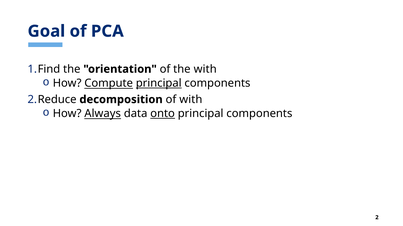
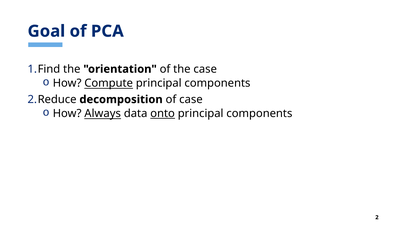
the with: with -> case
principal at (159, 83) underline: present -> none
of with: with -> case
